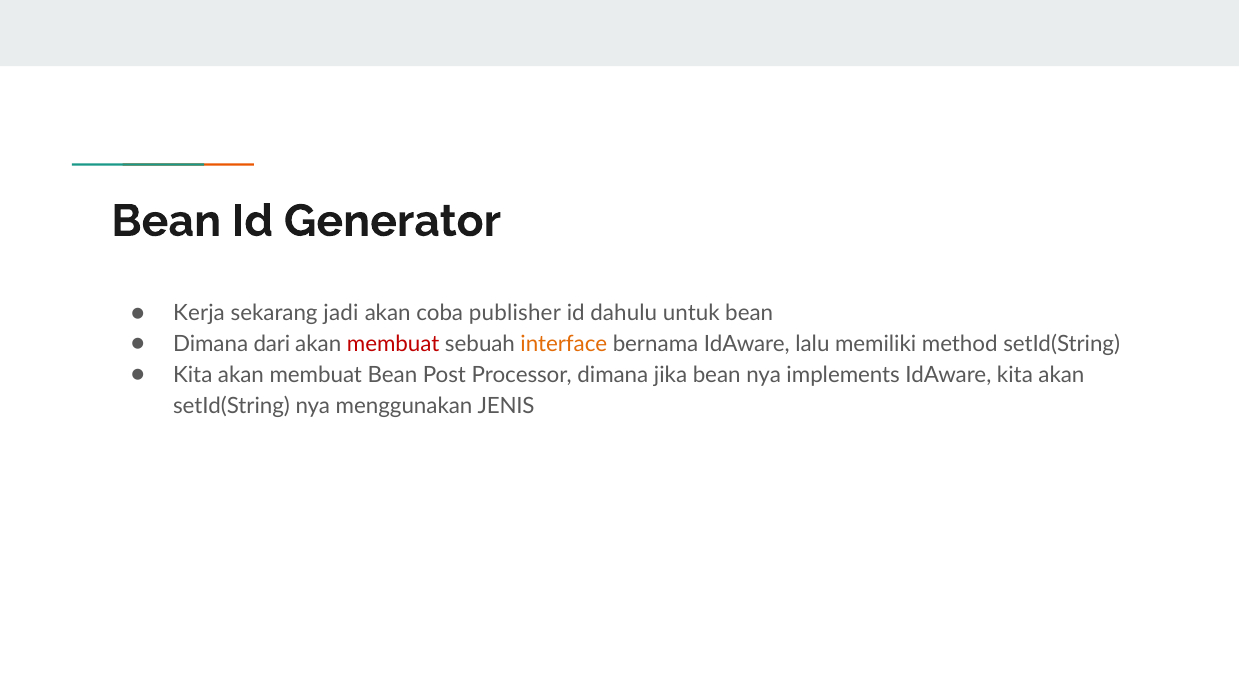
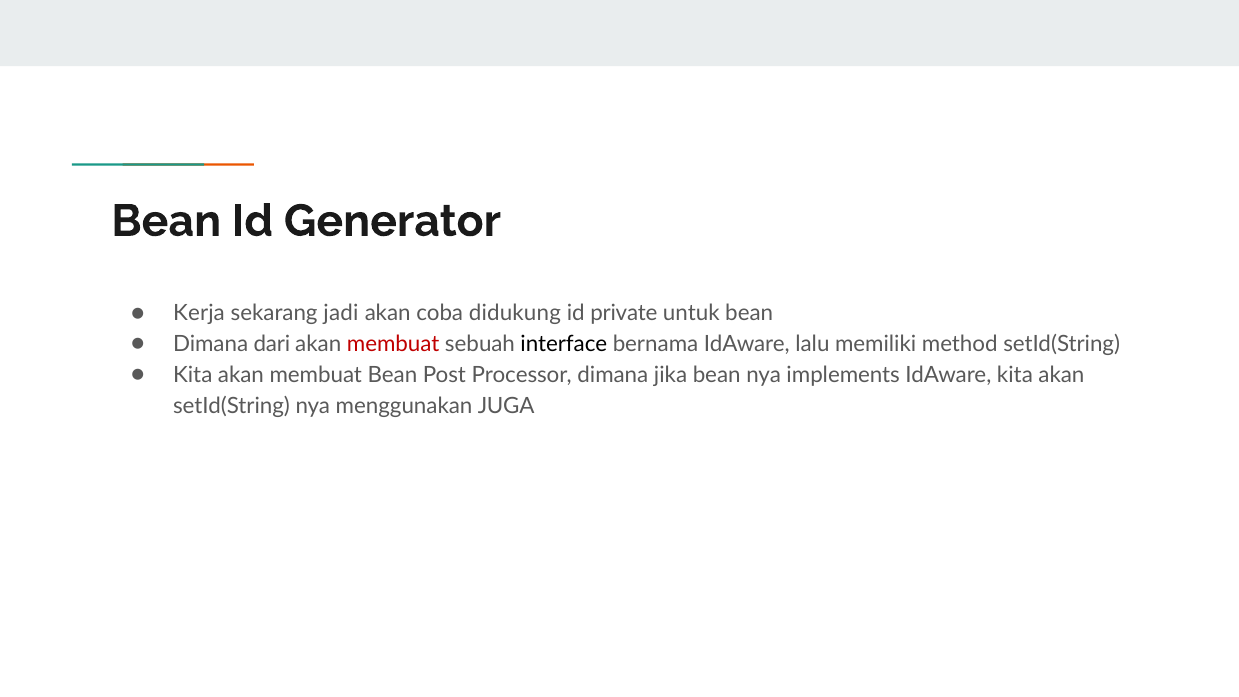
publisher: publisher -> didukung
dahulu: dahulu -> private
interface colour: orange -> black
JENIS: JENIS -> JUGA
